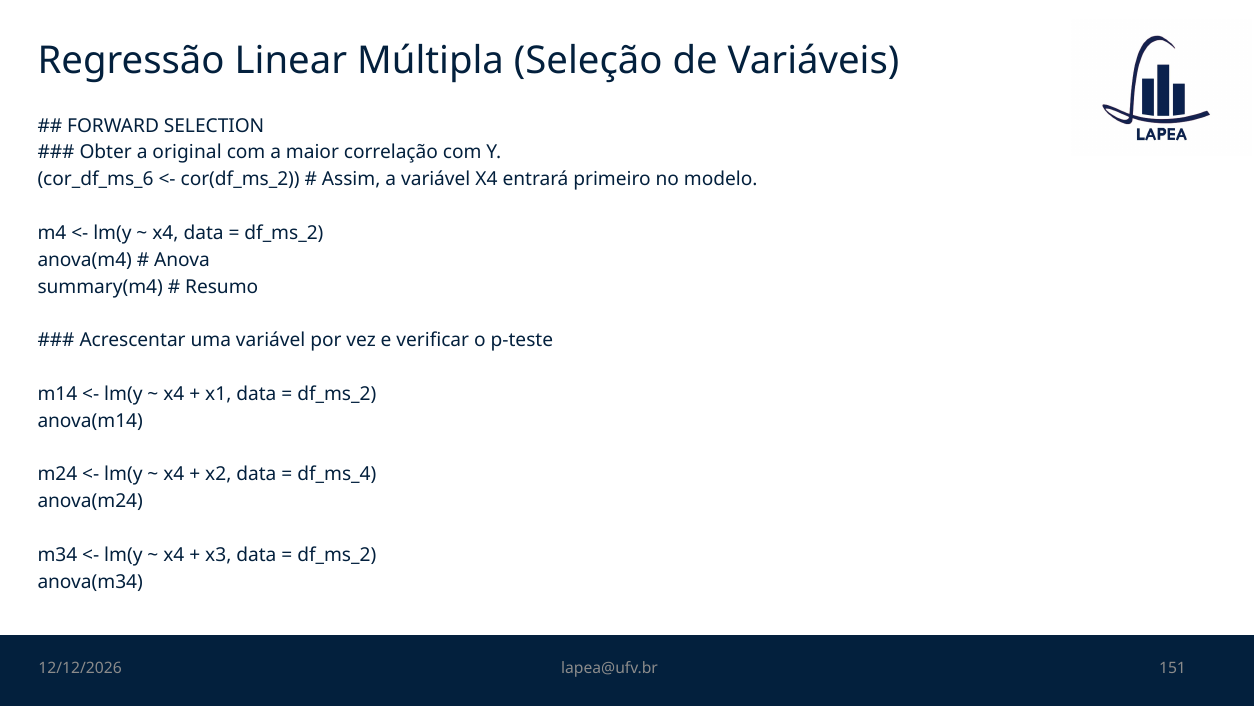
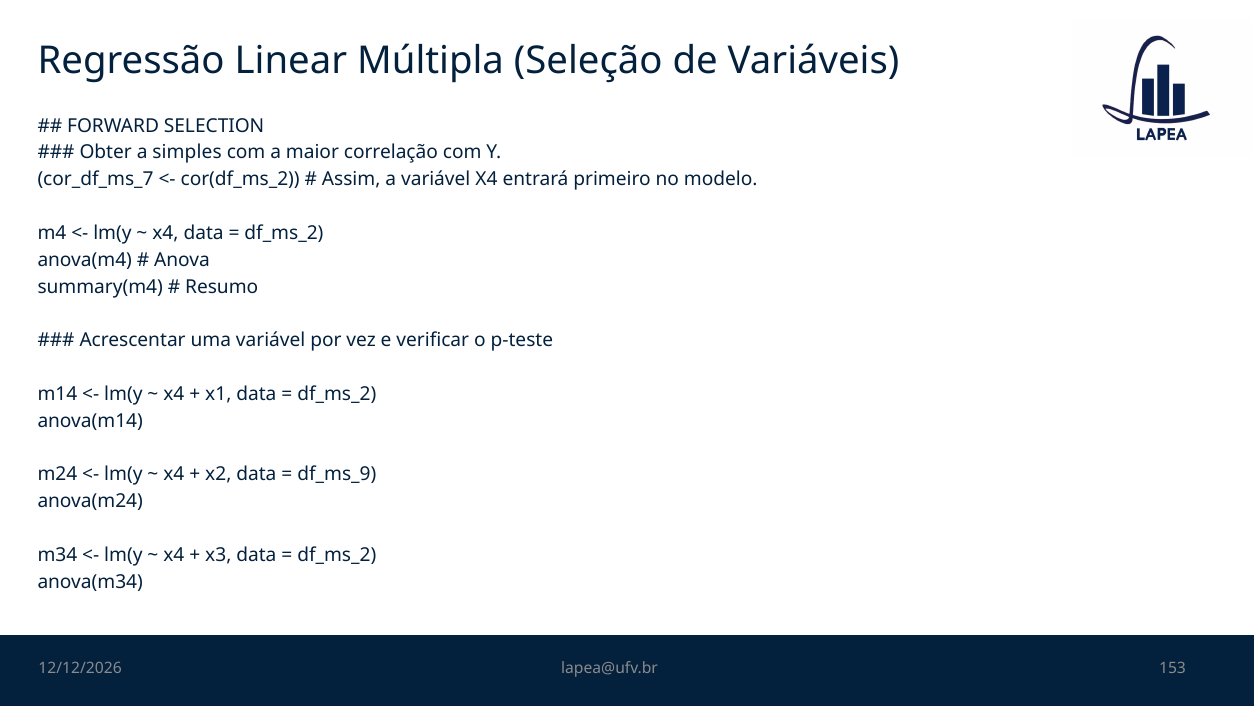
original: original -> simples
cor_df_ms_6: cor_df_ms_6 -> cor_df_ms_7
df_ms_4: df_ms_4 -> df_ms_9
151: 151 -> 153
